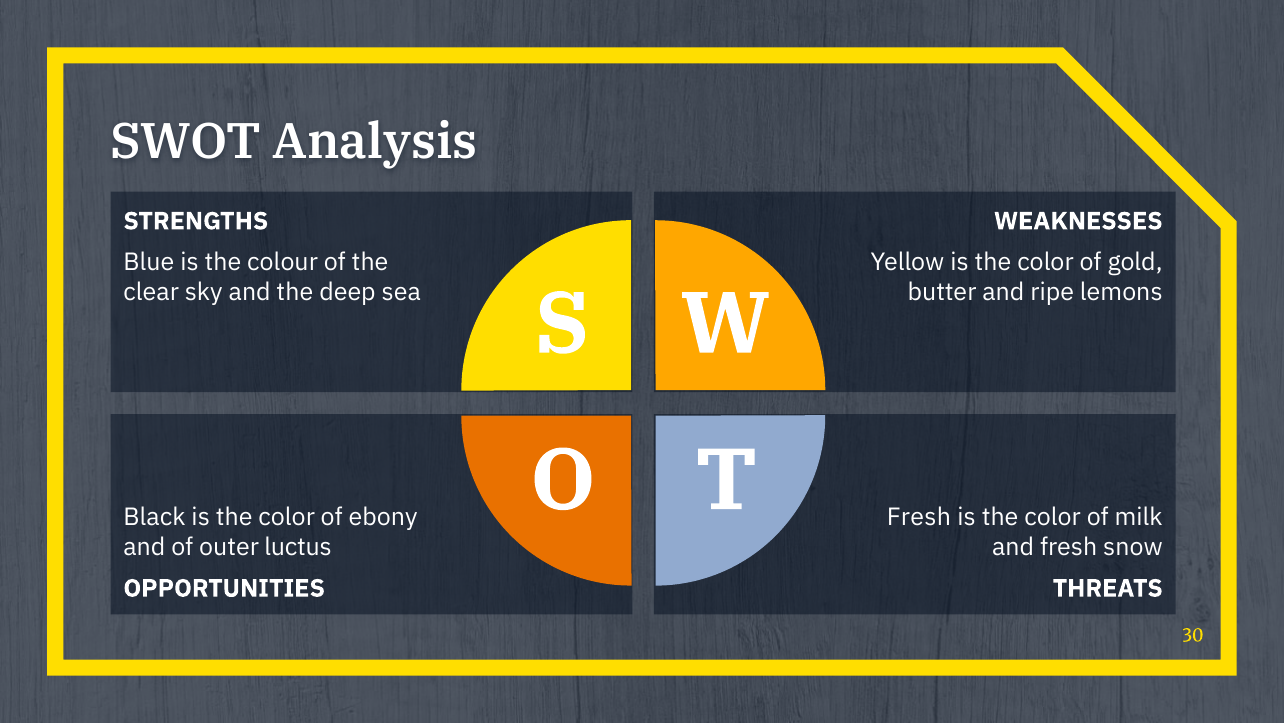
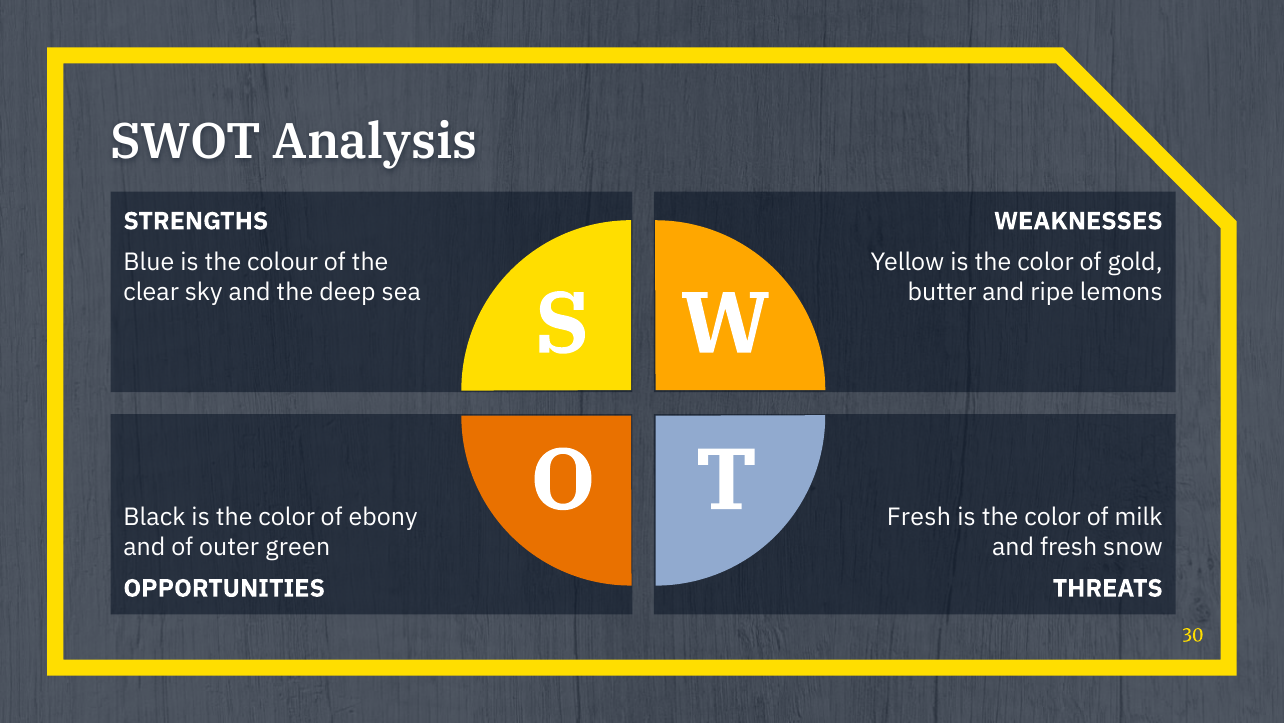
luctus: luctus -> green
